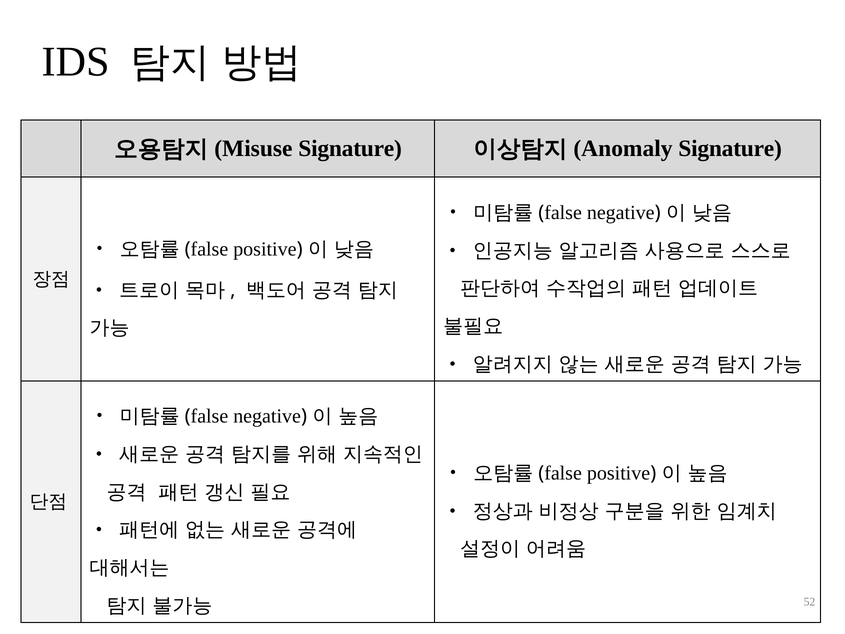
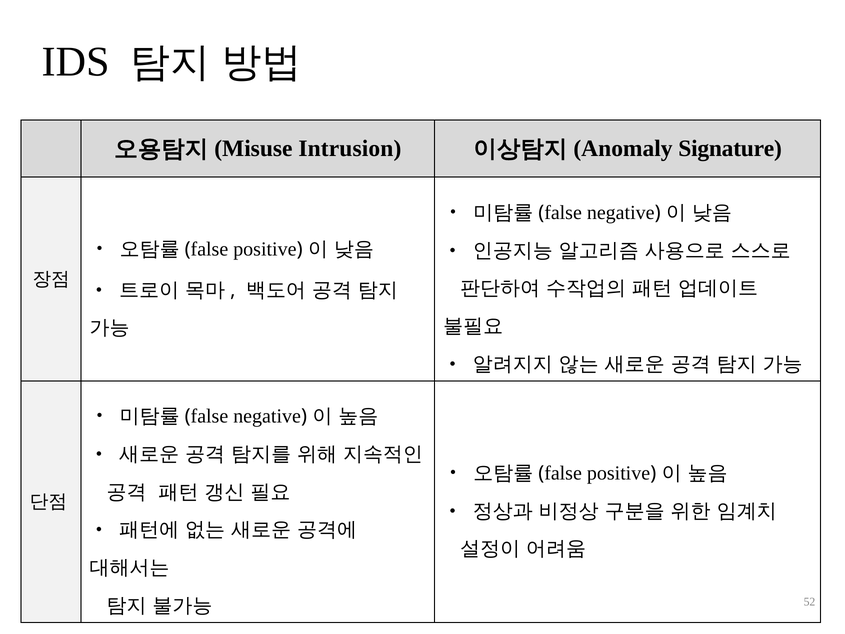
Signature at (350, 149): Signature -> Intrusion
